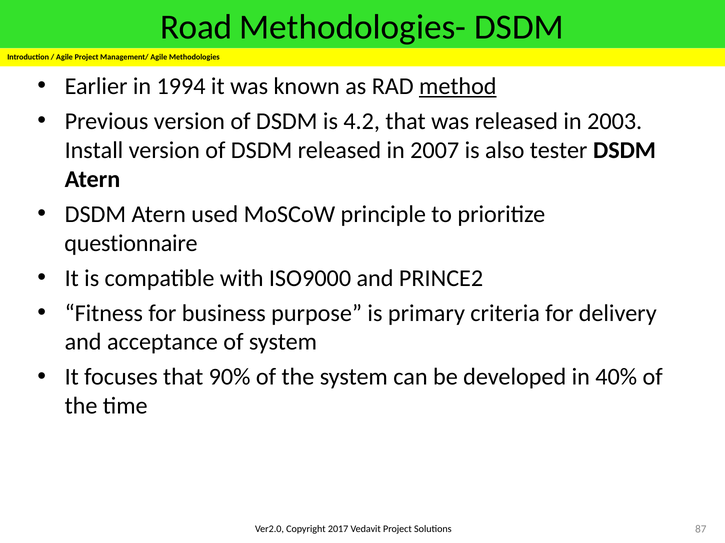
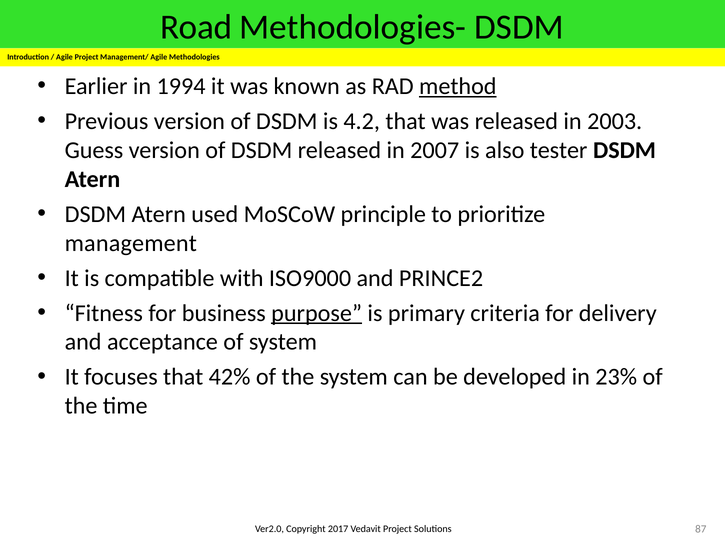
Install: Install -> Guess
questionnaire: questionnaire -> management
purpose underline: none -> present
90%: 90% -> 42%
40%: 40% -> 23%
